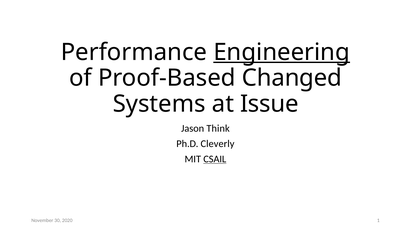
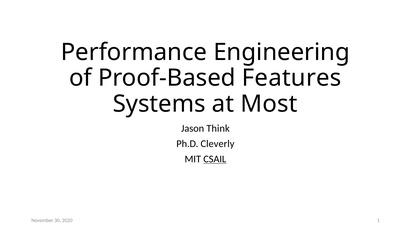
Engineering underline: present -> none
Changed: Changed -> Features
Issue: Issue -> Most
